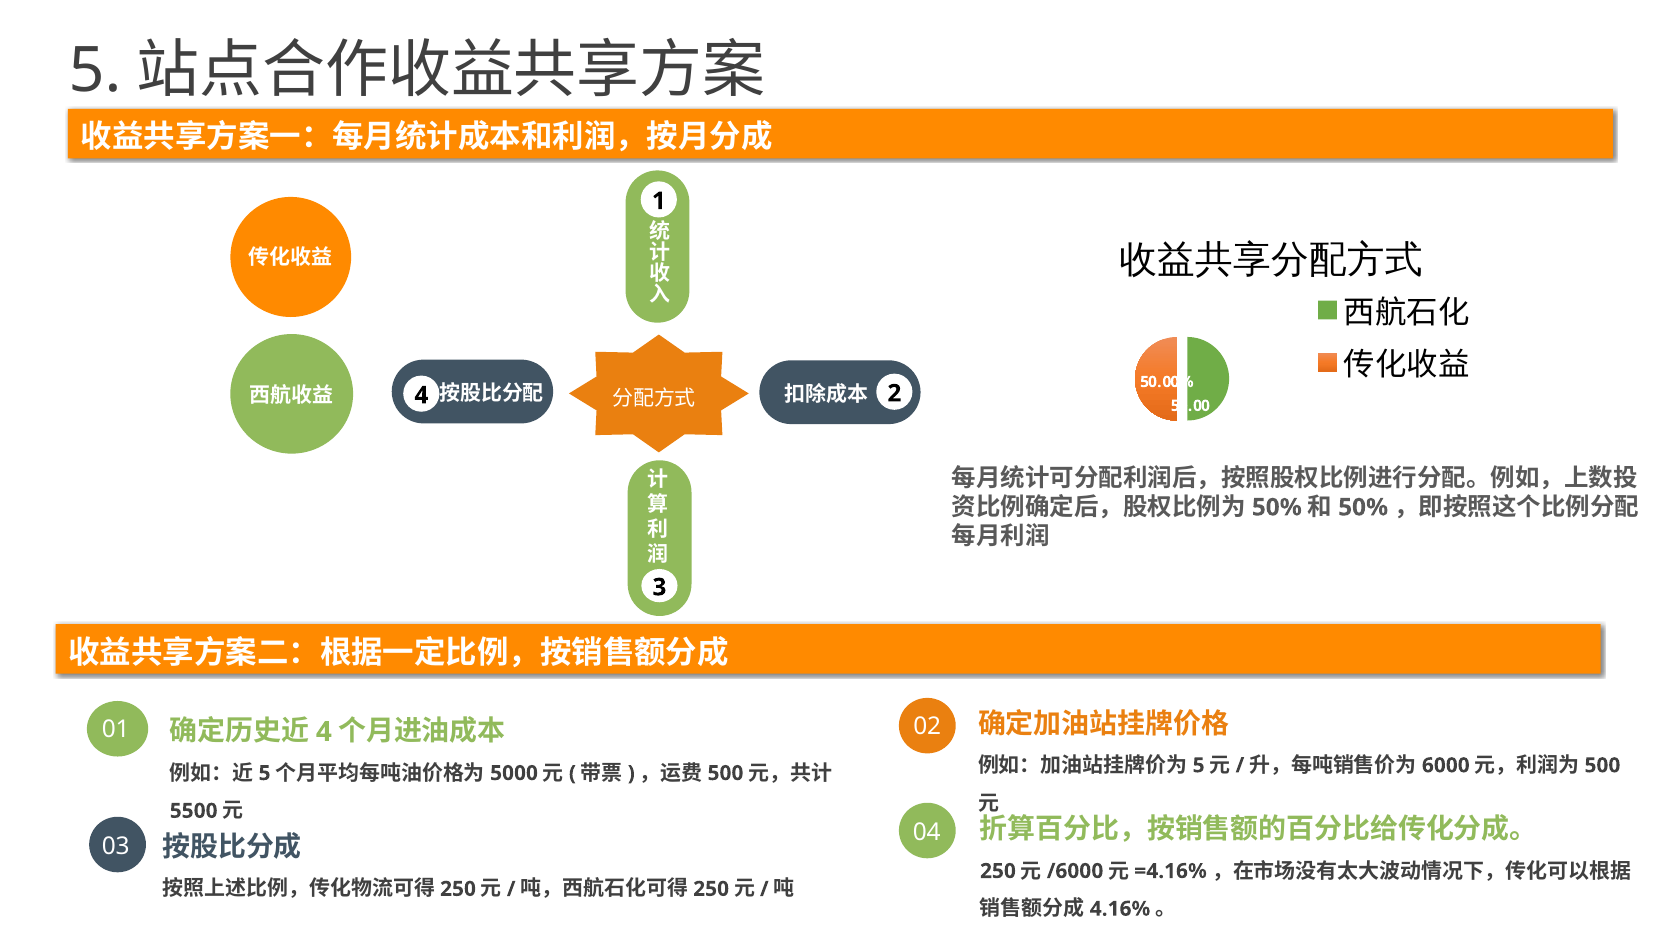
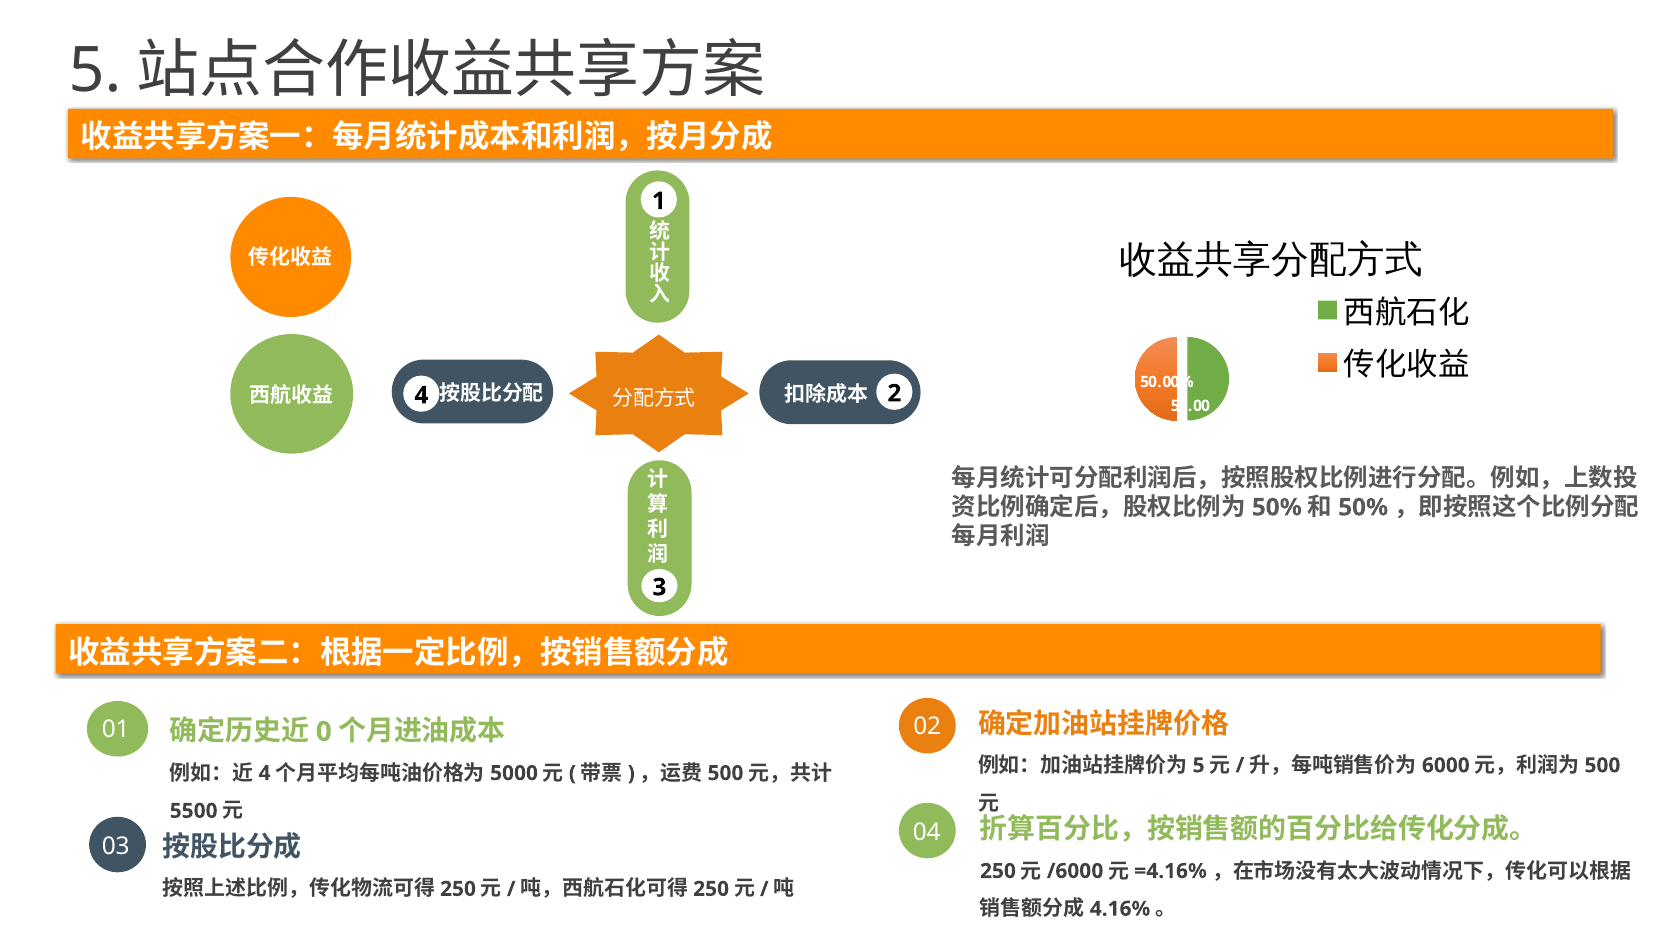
4 at (324, 732): 4 -> 0
5 at (265, 773): 5 -> 4
